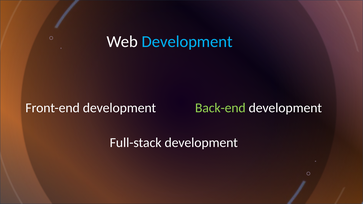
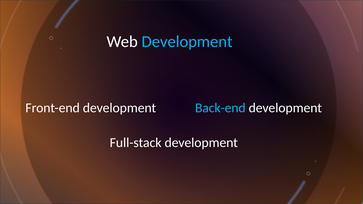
Back-end colour: light green -> light blue
